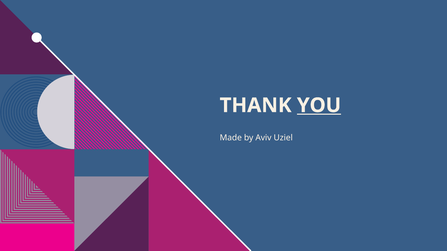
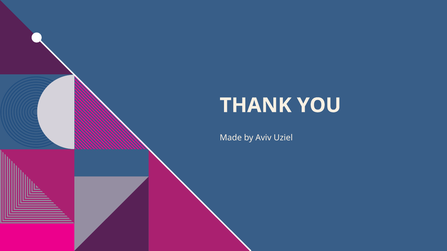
YOU underline: present -> none
